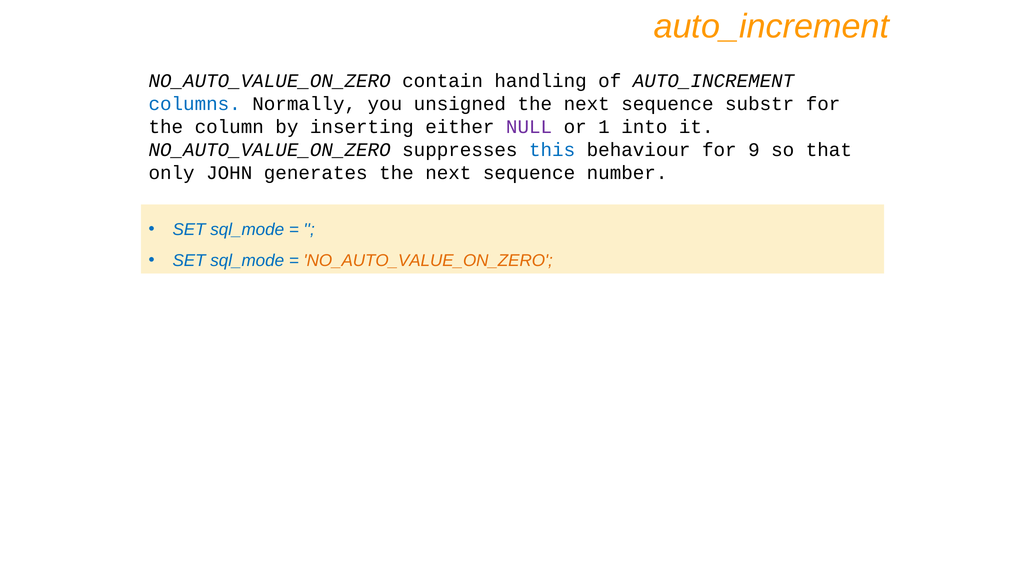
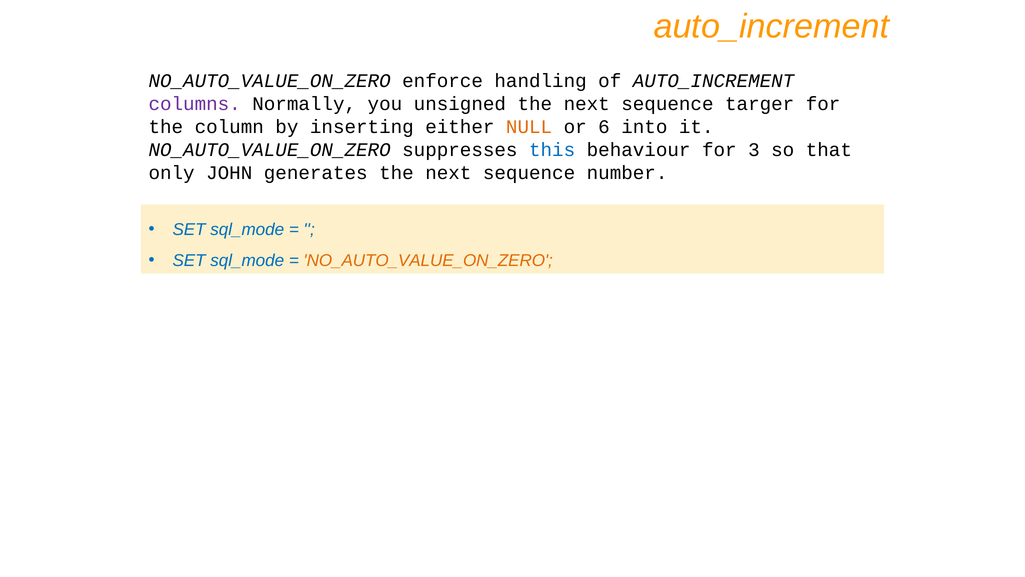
contain: contain -> enforce
columns colour: blue -> purple
substr: substr -> targer
NULL colour: purple -> orange
1: 1 -> 6
9: 9 -> 3
